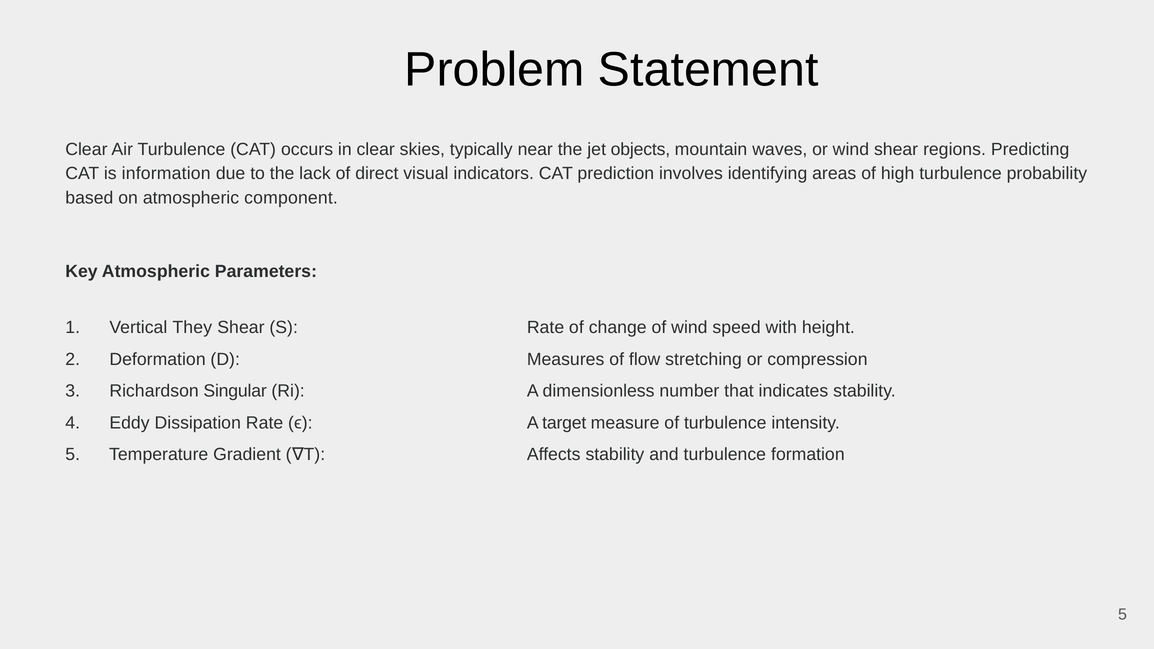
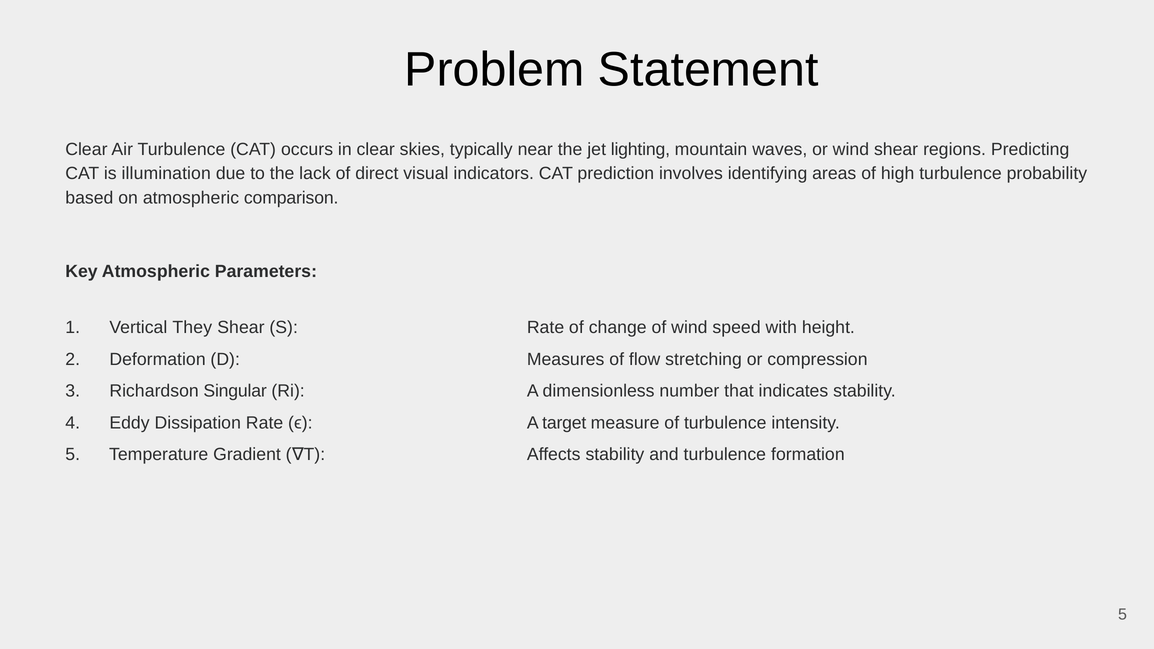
objects: objects -> lighting
information: information -> illumination
component: component -> comparison
